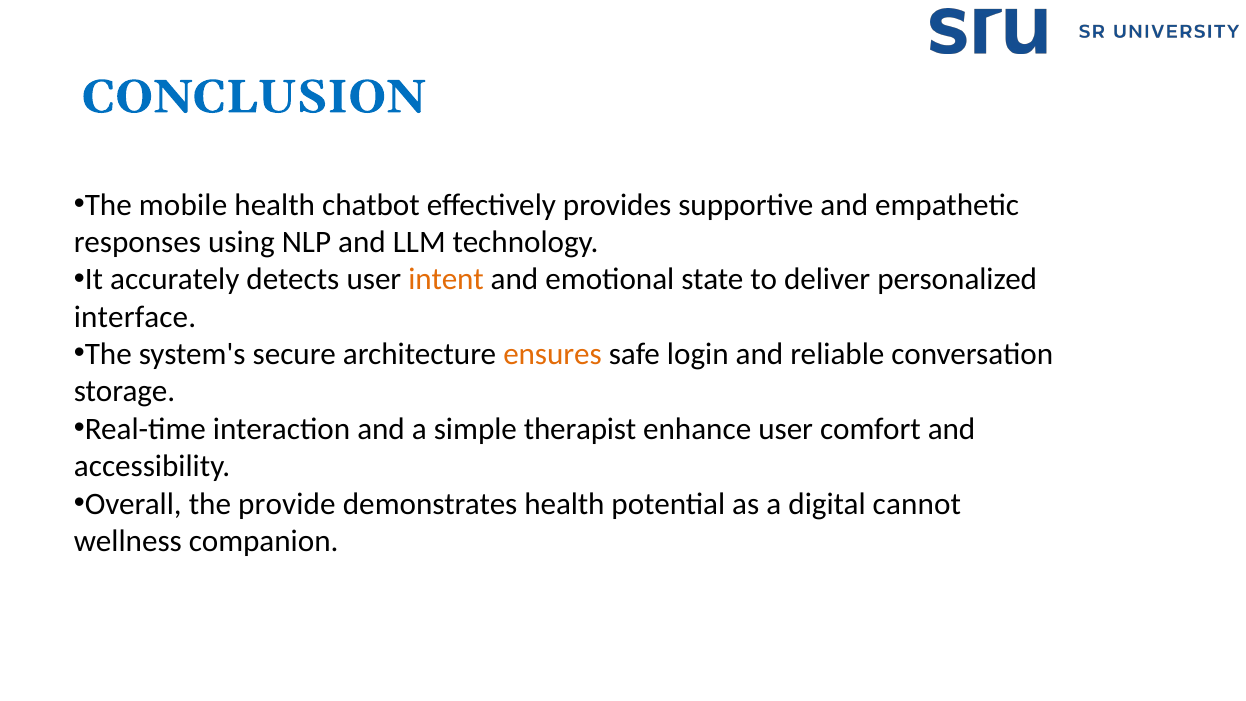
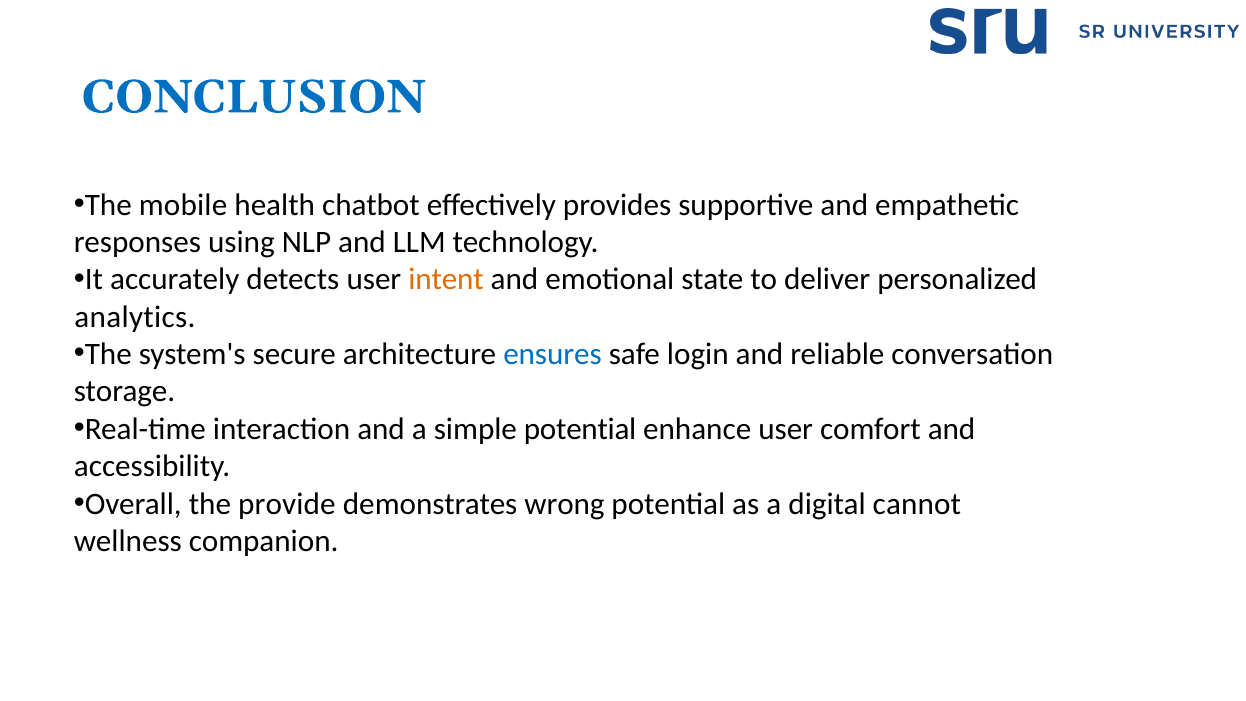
interface: interface -> analytics
ensures colour: orange -> blue
simple therapist: therapist -> potential
demonstrates health: health -> wrong
